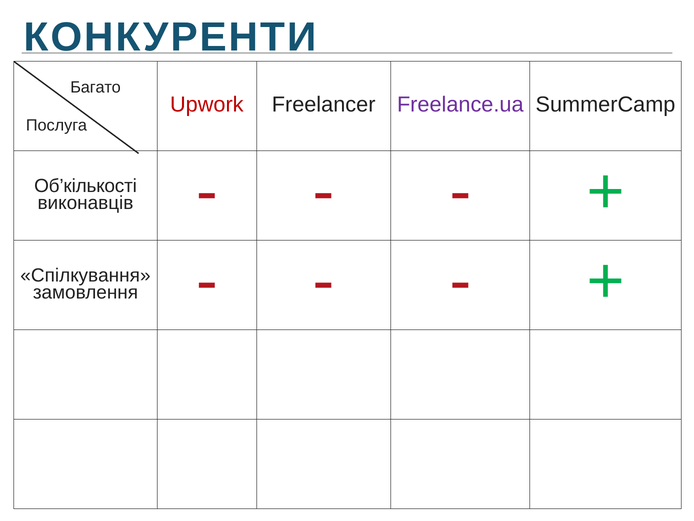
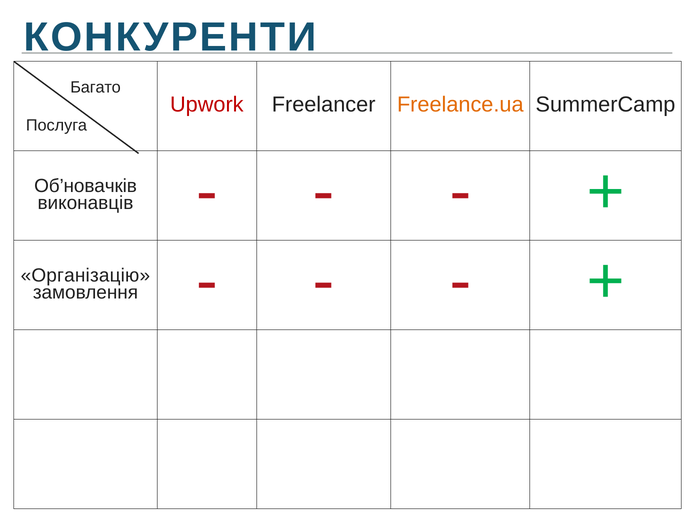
Freelance.ua colour: purple -> orange
Об’кількості: Об’кількості -> Об’новачків
Спілкування: Спілкування -> Організацію
